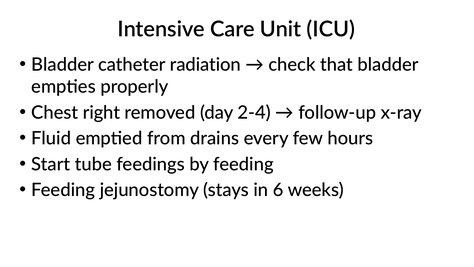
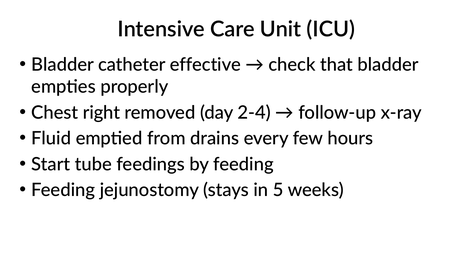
radiation: radiation -> effective
6: 6 -> 5
